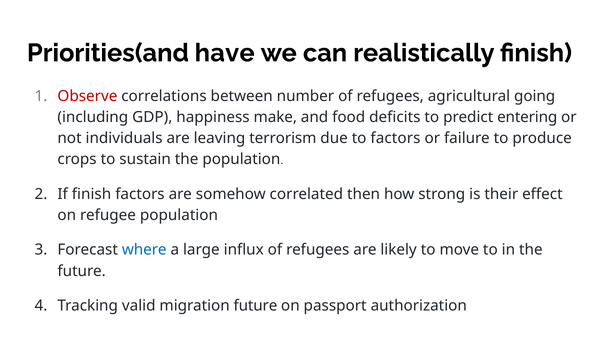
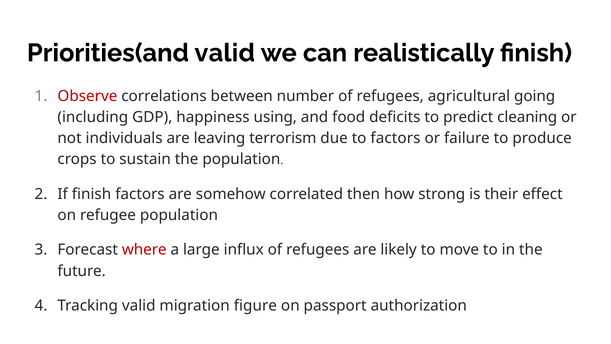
Priorities(and have: have -> valid
make: make -> using
entering: entering -> cleaning
where colour: blue -> red
migration future: future -> figure
